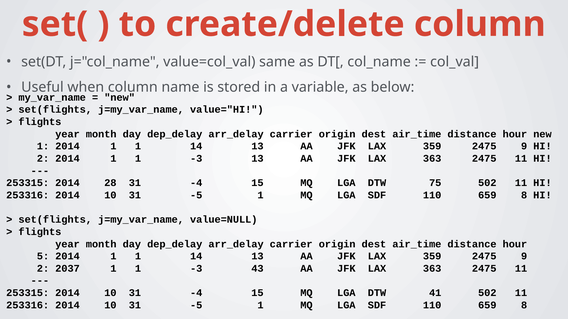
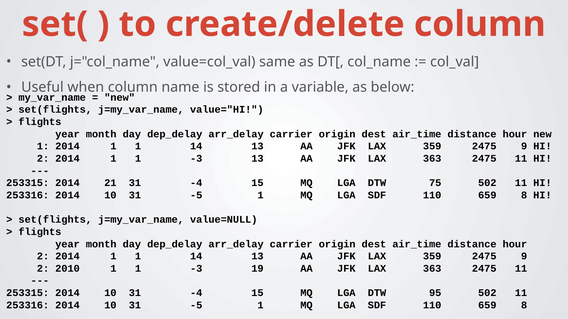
28: 28 -> 21
5 at (43, 257): 5 -> 2
2037: 2037 -> 2010
43: 43 -> 19
41: 41 -> 95
